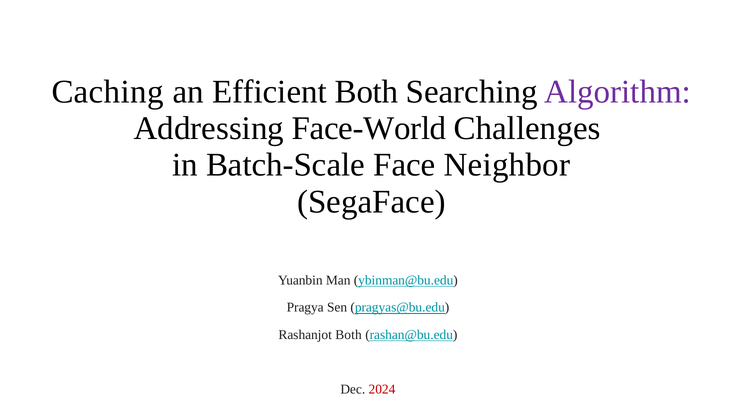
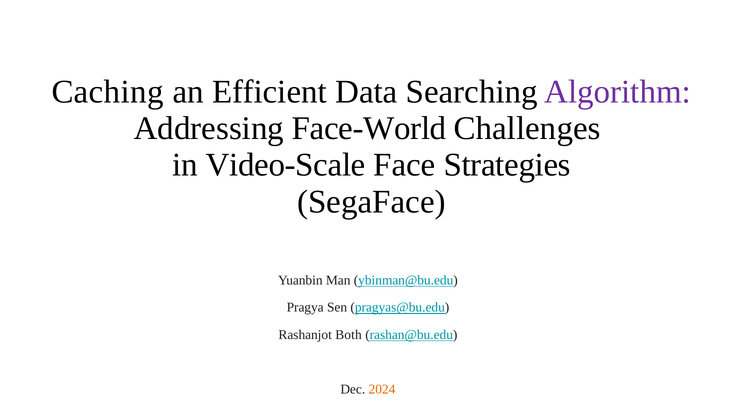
Efficient Both: Both -> Data
Batch-Scale: Batch-Scale -> Video-Scale
Neighbor: Neighbor -> Strategies
2024 colour: red -> orange
